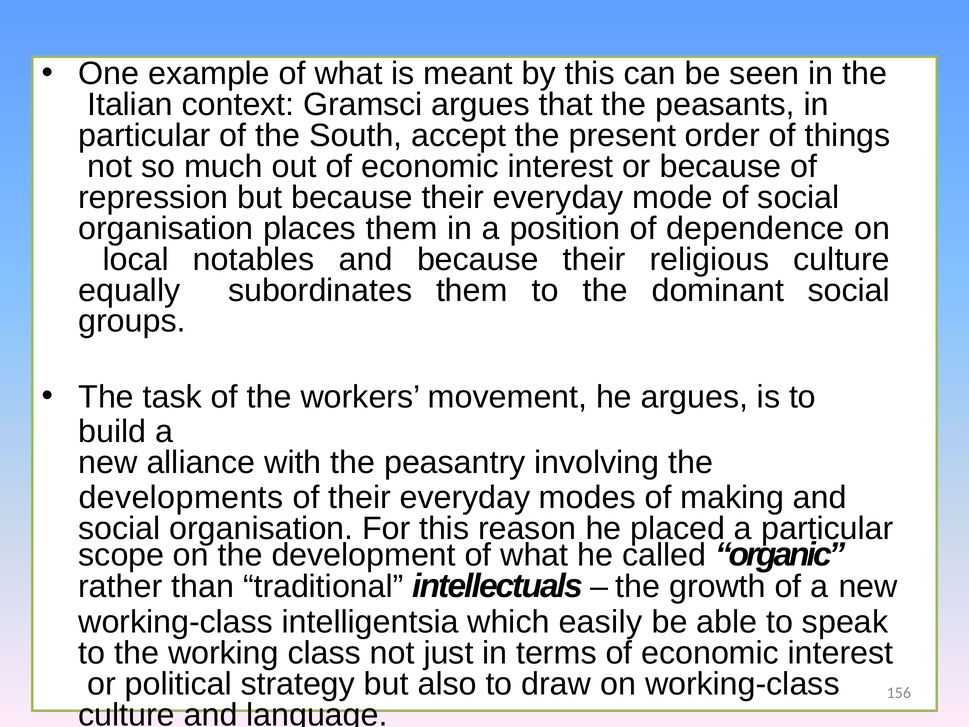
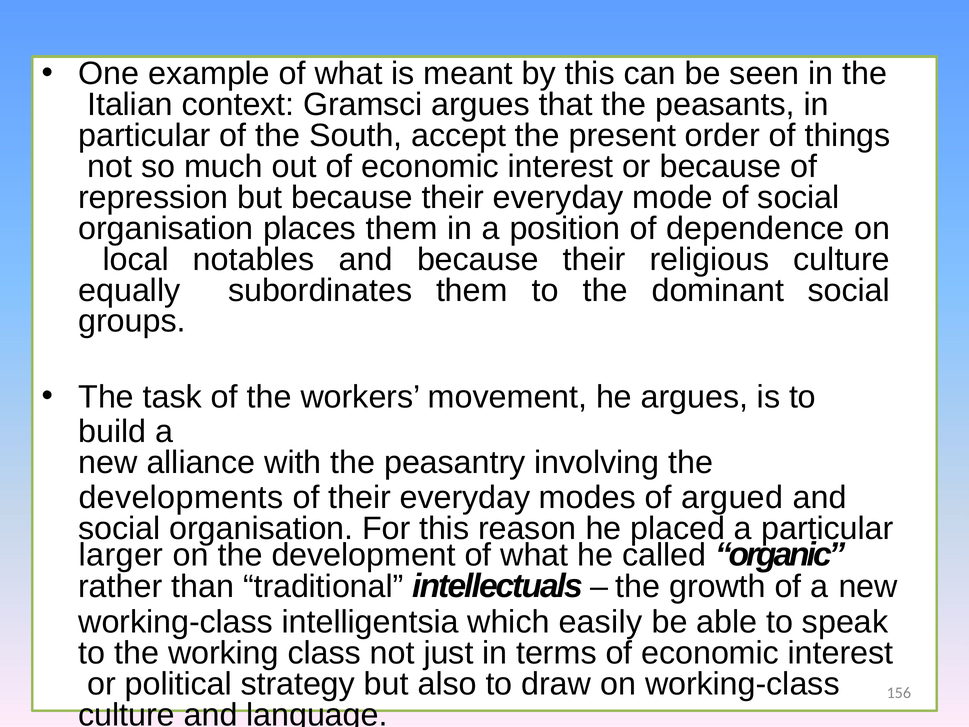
making: making -> argued
scope: scope -> larger
